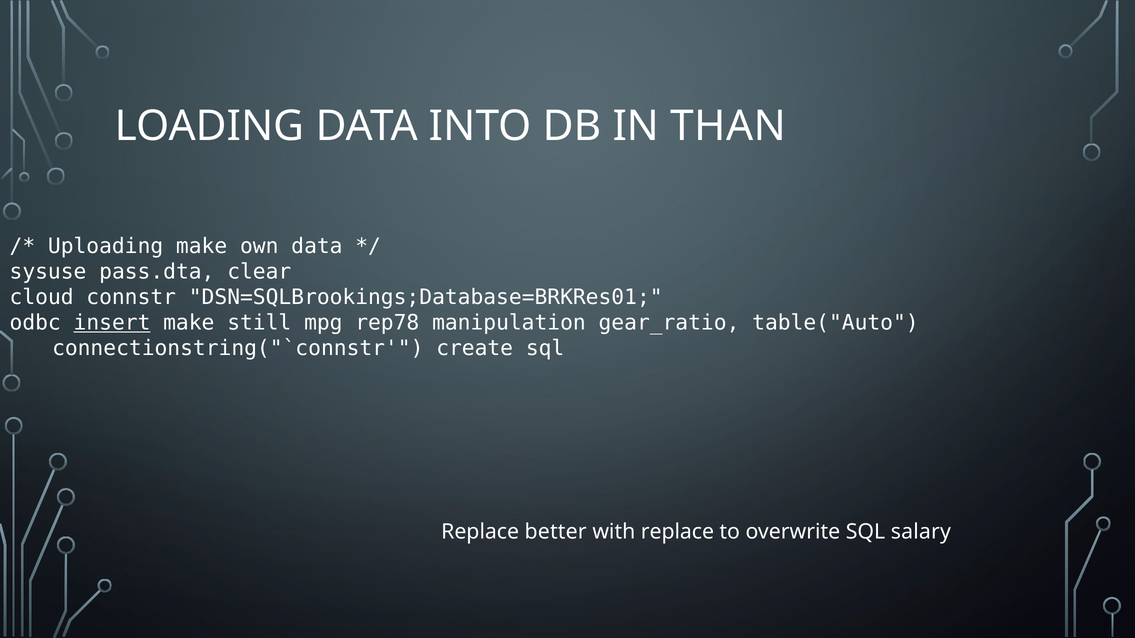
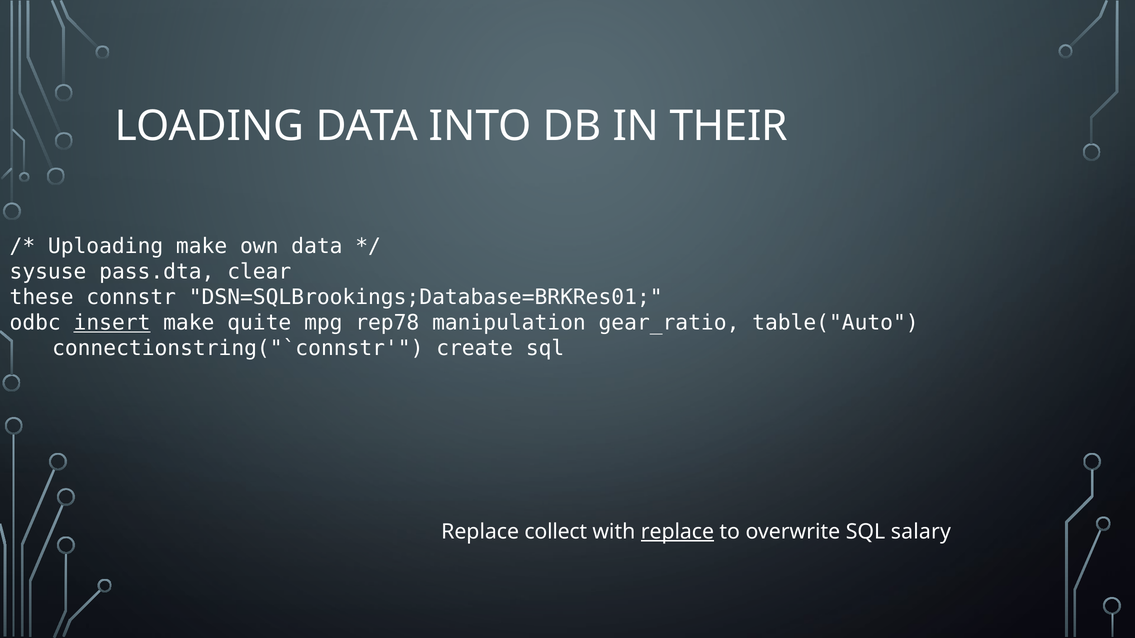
THAN: THAN -> THEIR
cloud: cloud -> these
still: still -> quite
better: better -> collect
replace at (677, 532) underline: none -> present
